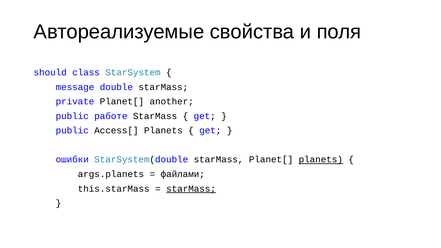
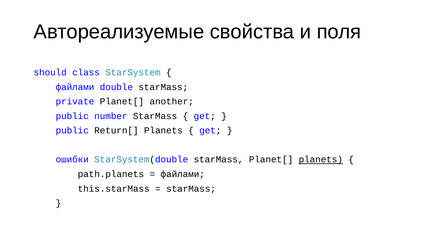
message at (75, 87): message -> файлами
работе: работе -> number
Access[: Access[ -> Return[
args.planets: args.planets -> path.planets
starMass at (191, 189) underline: present -> none
